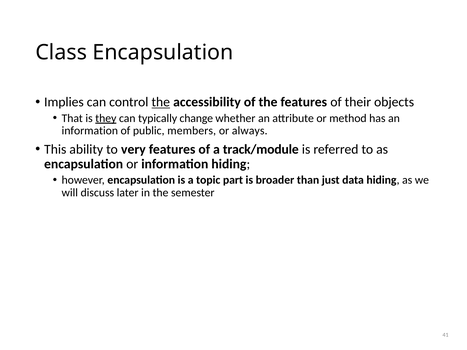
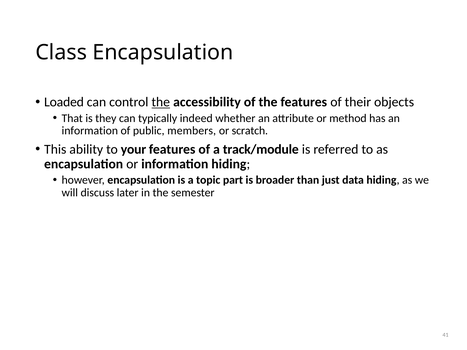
Implies: Implies -> Loaded
they underline: present -> none
change: change -> indeed
always: always -> scratch
very: very -> your
